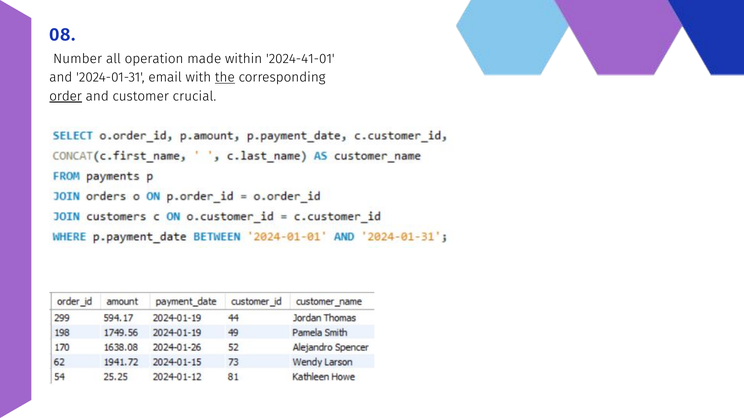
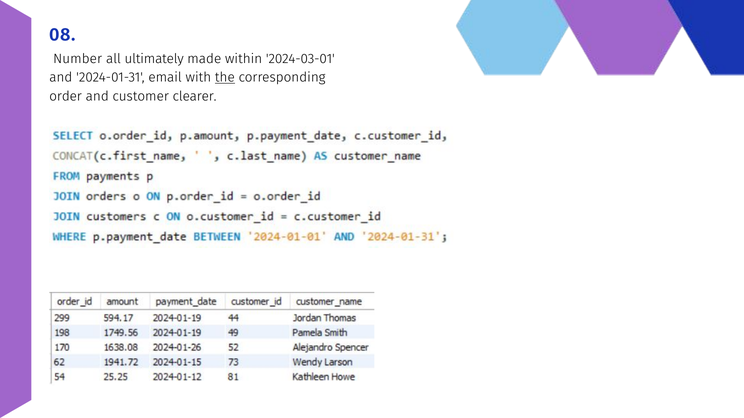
operation: operation -> ultimately
2024-41-01: 2024-41-01 -> 2024-03-01
order underline: present -> none
crucial: crucial -> clearer
